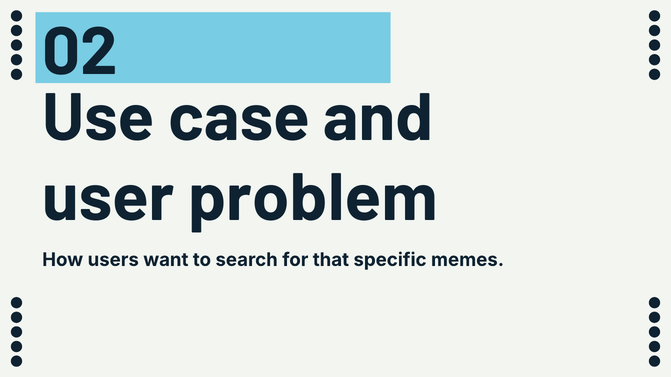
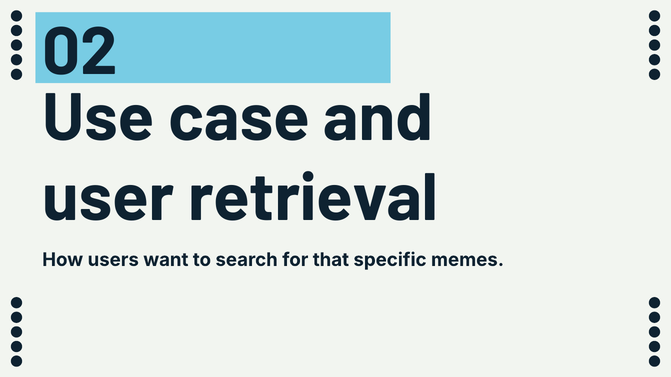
problem: problem -> retrieval
